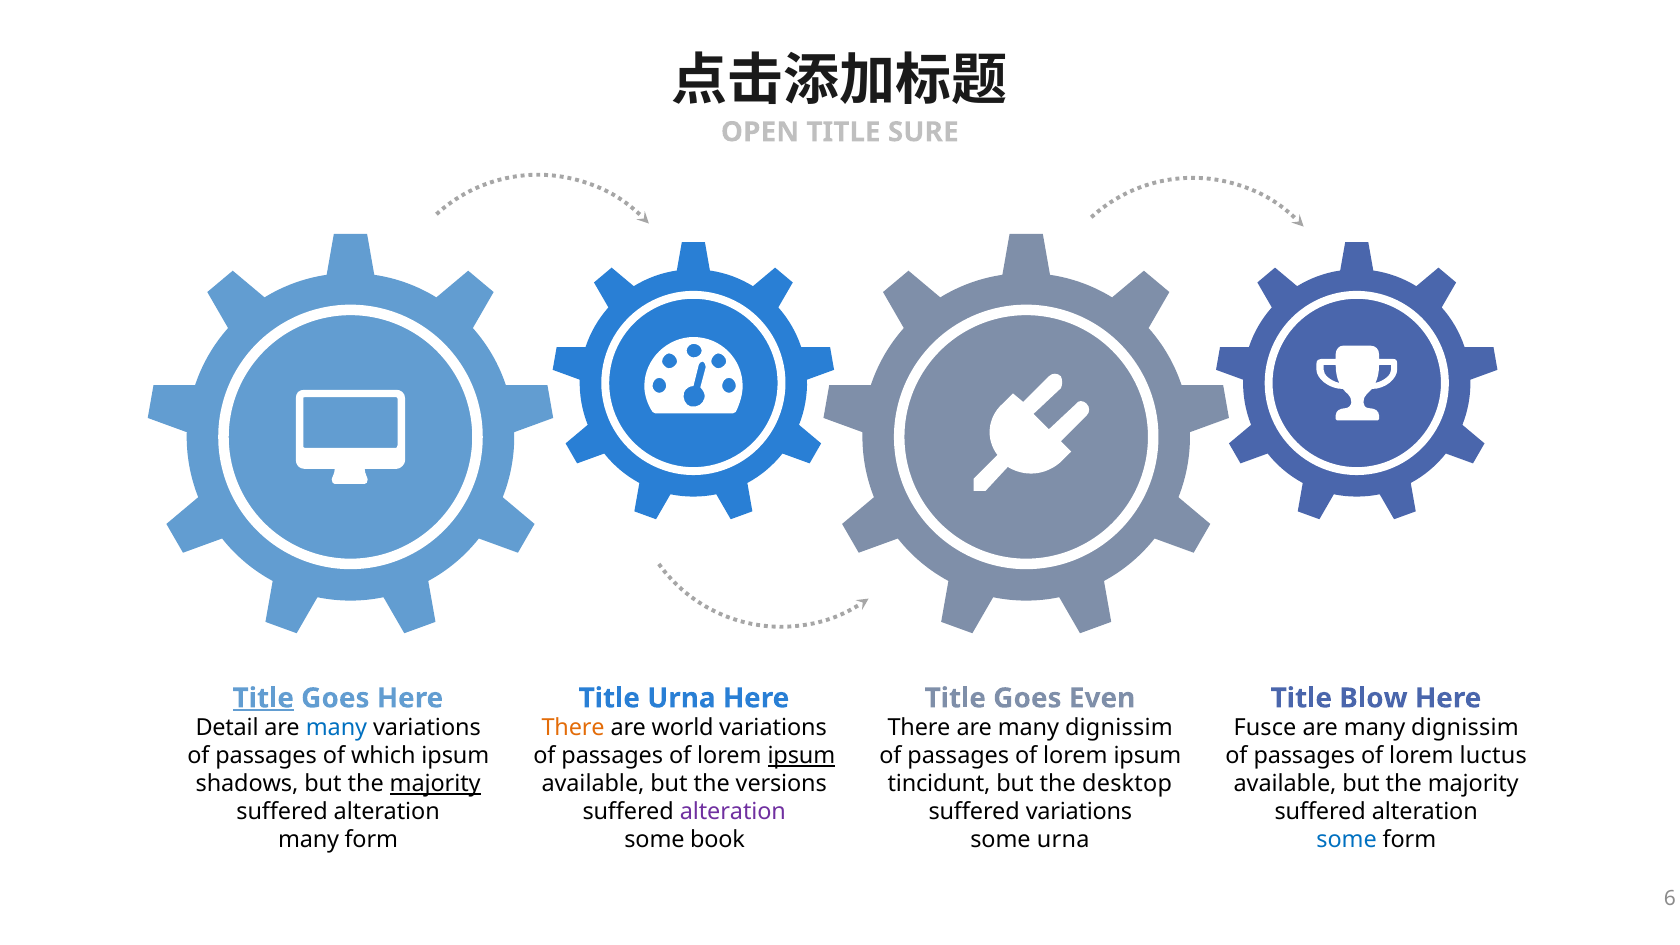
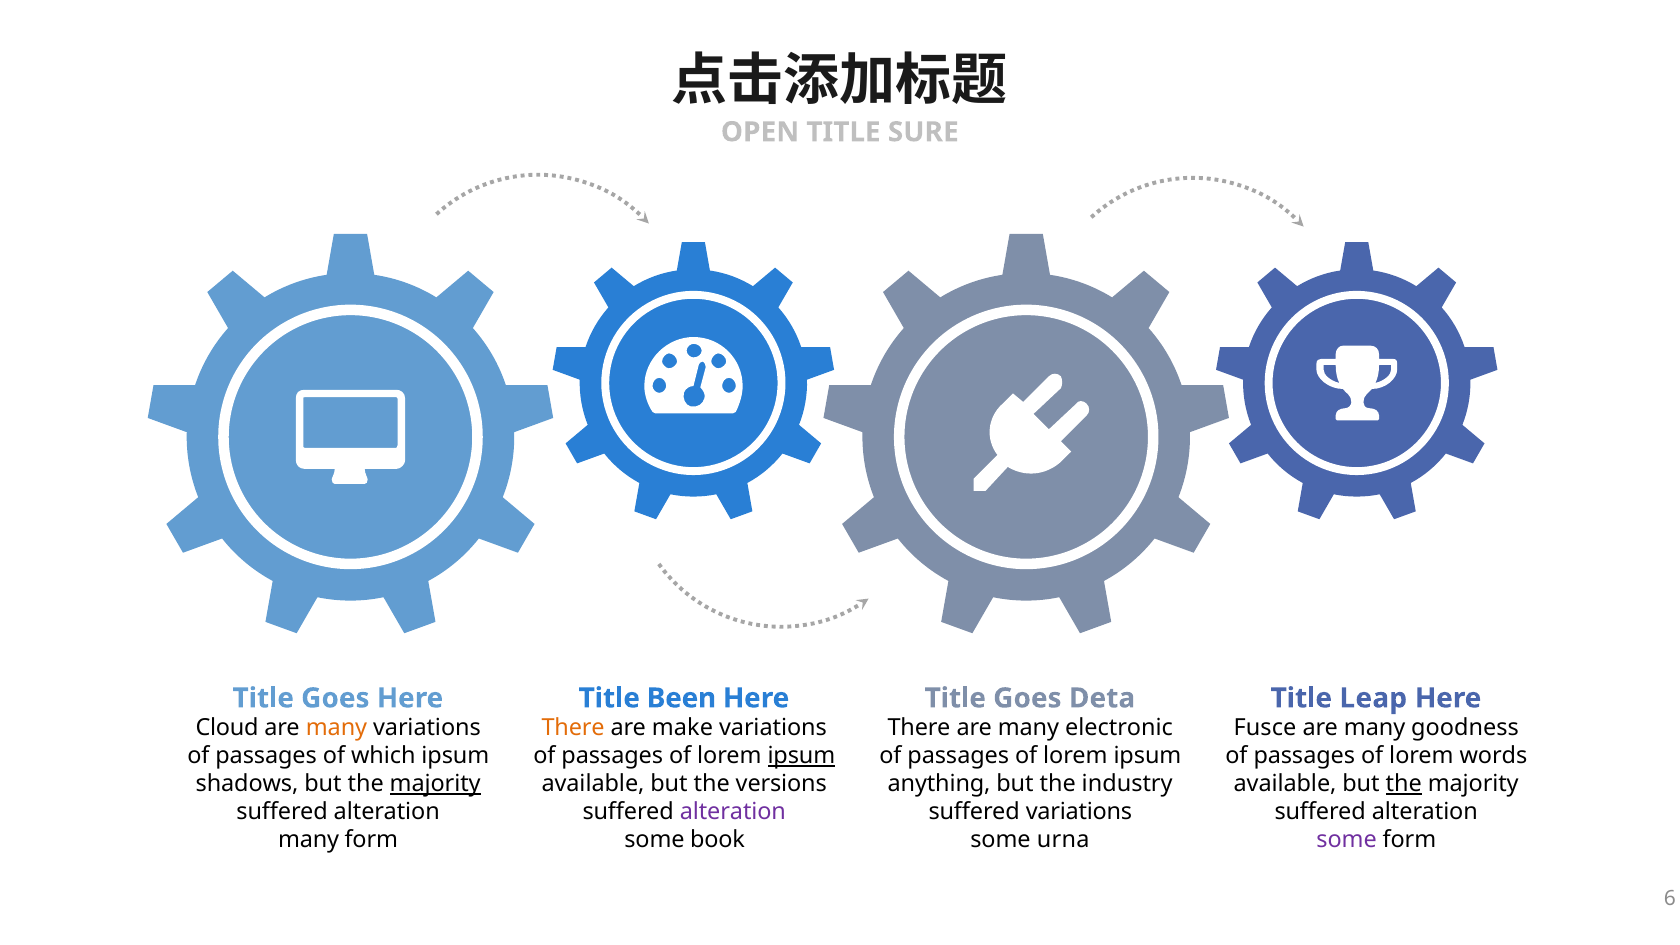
Title at (263, 698) underline: present -> none
Title Urna: Urna -> Been
Even: Even -> Deta
Blow: Blow -> Leap
Detail: Detail -> Cloud
many at (337, 728) colour: blue -> orange
world: world -> make
There are many dignissim: dignissim -> electronic
dignissim at (1465, 728): dignissim -> goodness
luctus: luctus -> words
tincidunt: tincidunt -> anything
desktop: desktop -> industry
the at (1404, 784) underline: none -> present
some at (1347, 840) colour: blue -> purple
